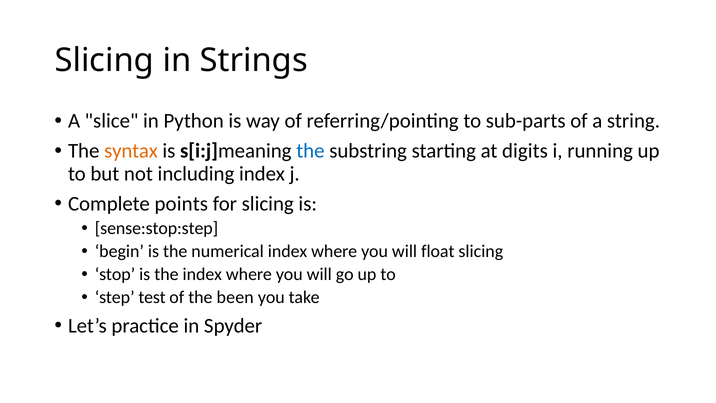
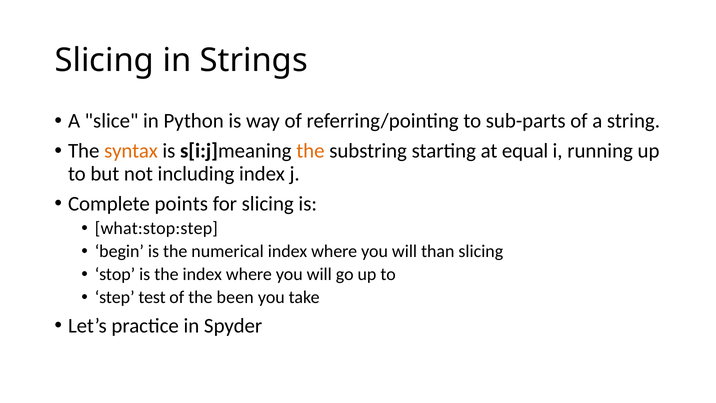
the at (310, 151) colour: blue -> orange
digits: digits -> equal
sense:stop:step: sense:stop:step -> what:stop:step
float: float -> than
